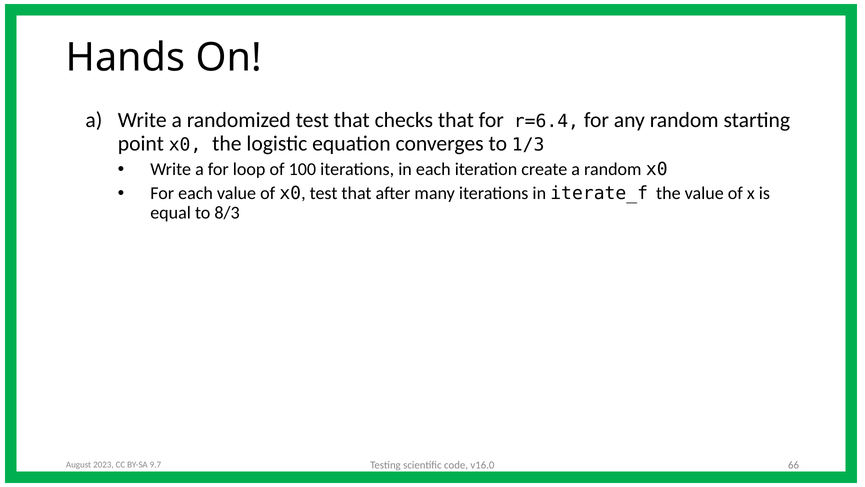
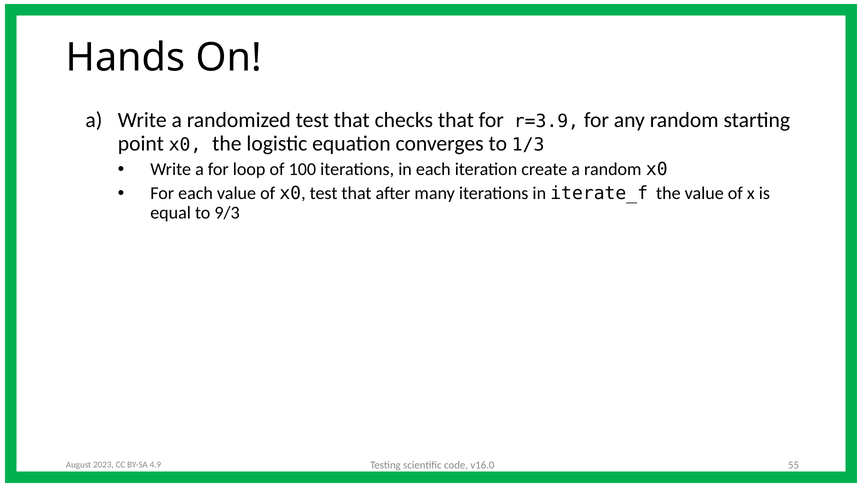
r=6.4: r=6.4 -> r=3.9
8/3: 8/3 -> 9/3
66: 66 -> 55
9.7: 9.7 -> 4.9
